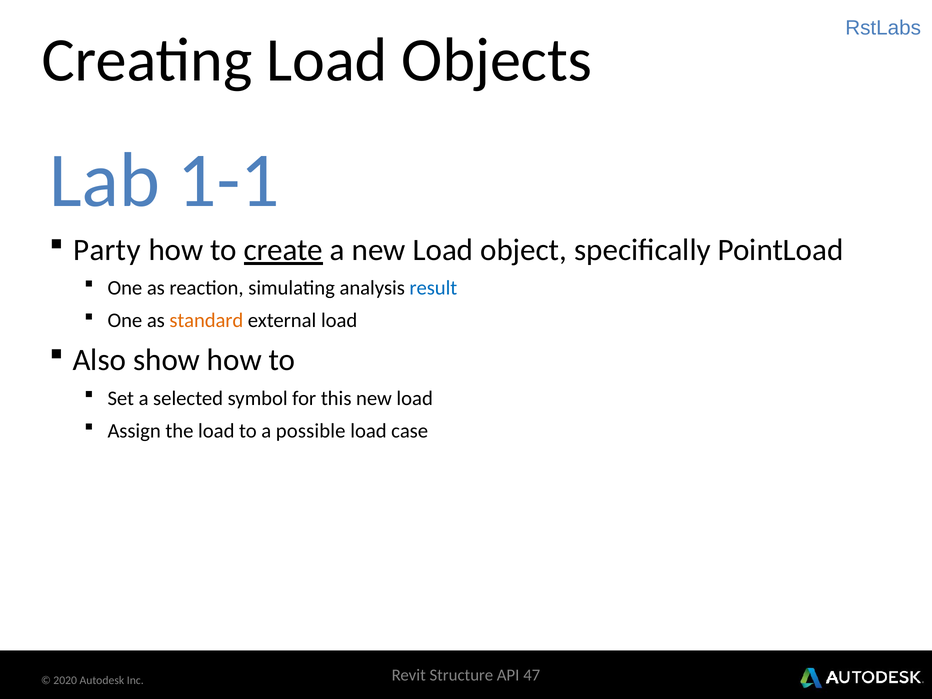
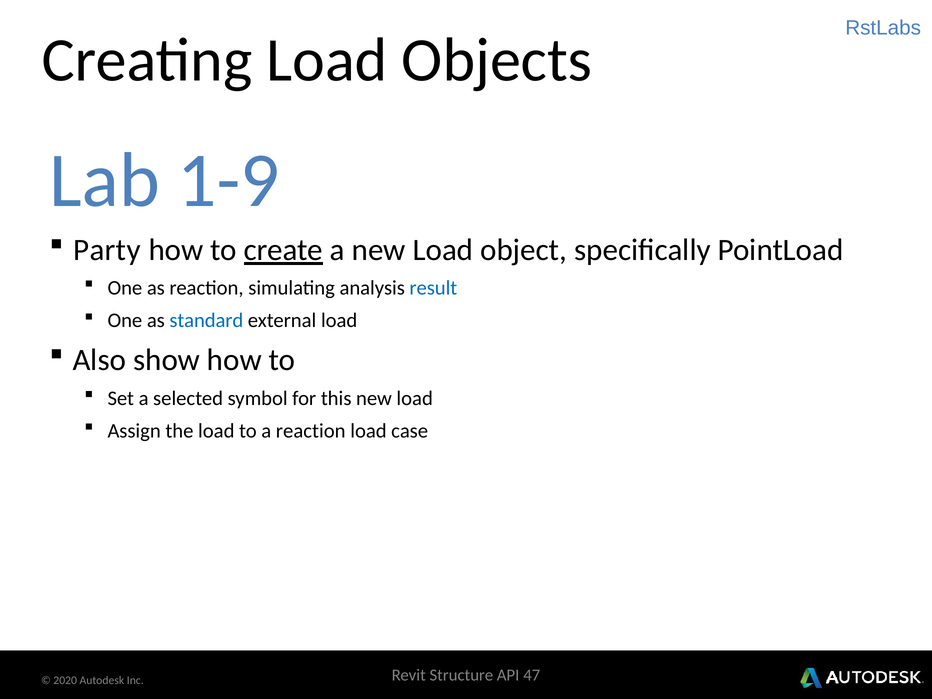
1-1: 1-1 -> 1-9
standard colour: orange -> blue
a possible: possible -> reaction
